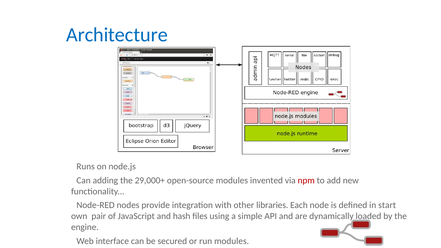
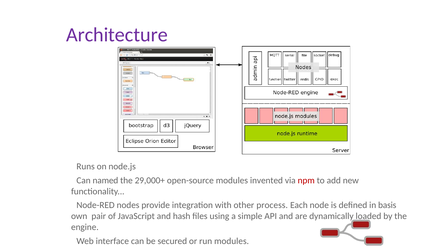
Architecture colour: blue -> purple
adding: adding -> named
libraries: libraries -> process
start: start -> basis
